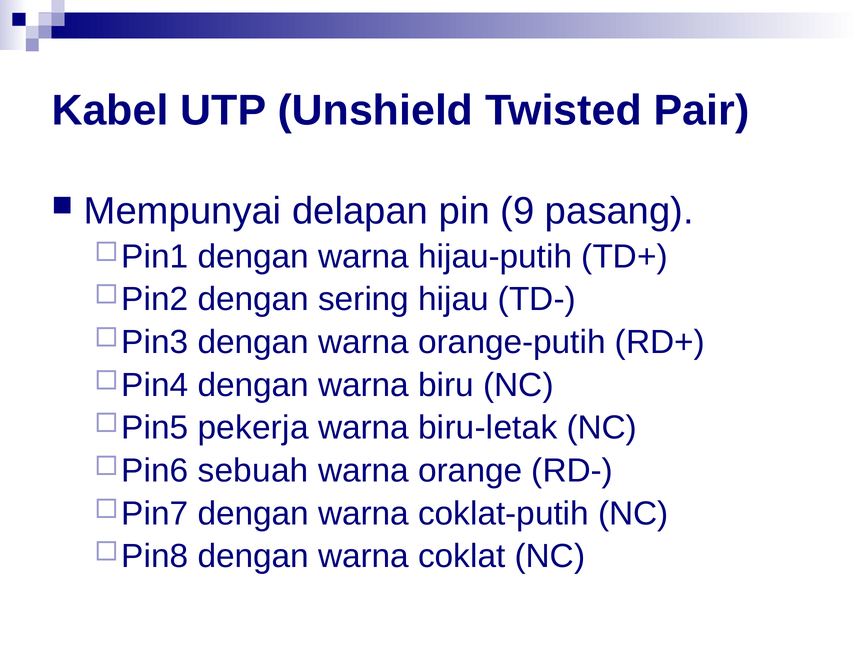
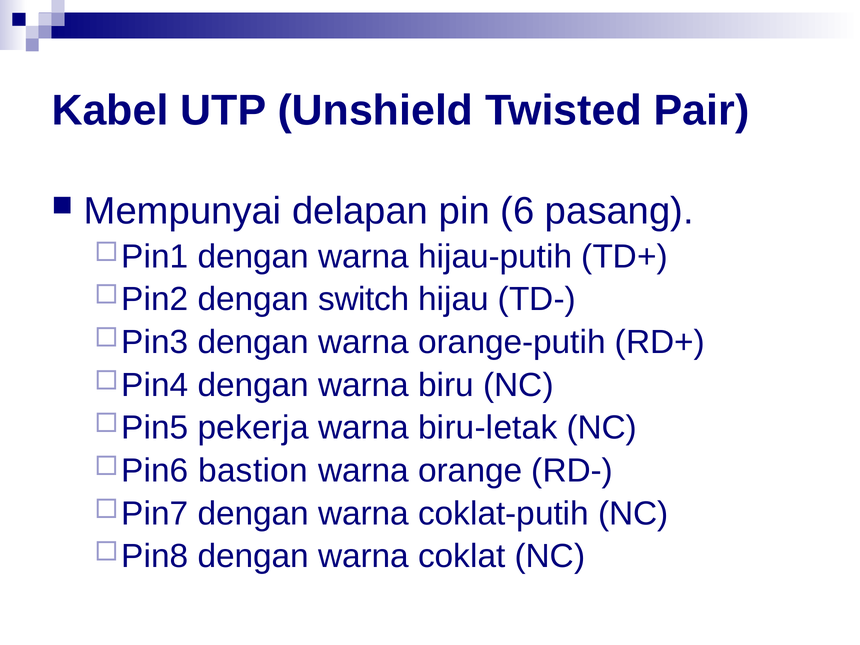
9: 9 -> 6
sering: sering -> switch
sebuah: sebuah -> bastion
